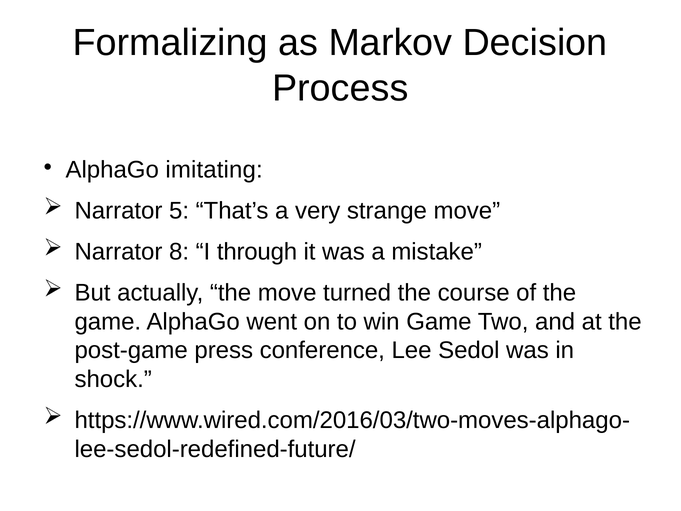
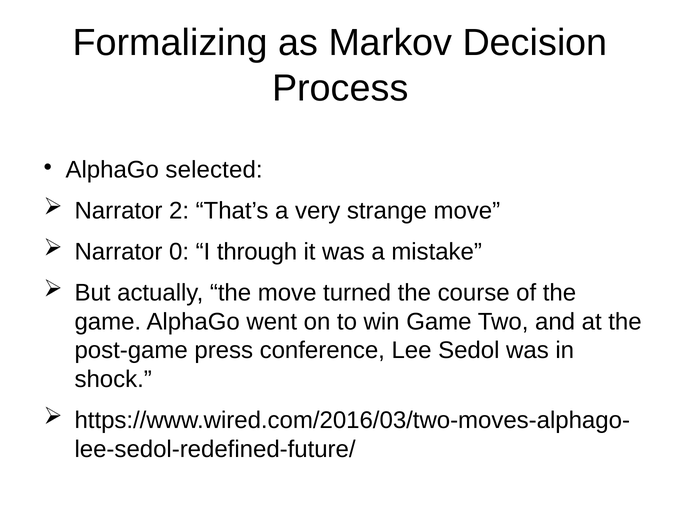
imitating: imitating -> selected
5: 5 -> 2
8: 8 -> 0
